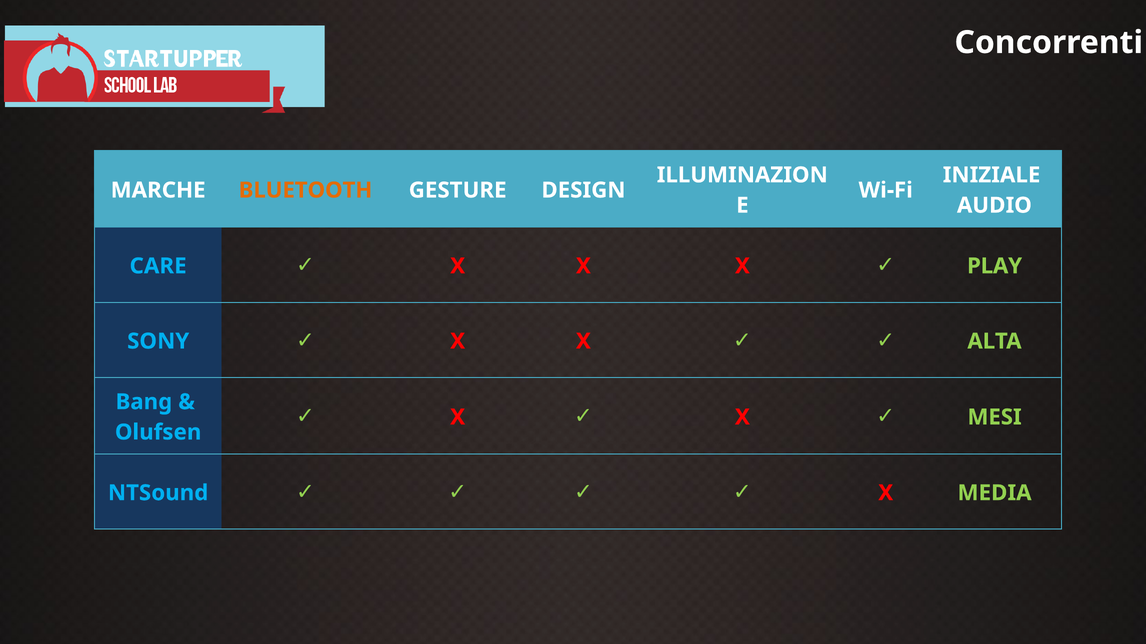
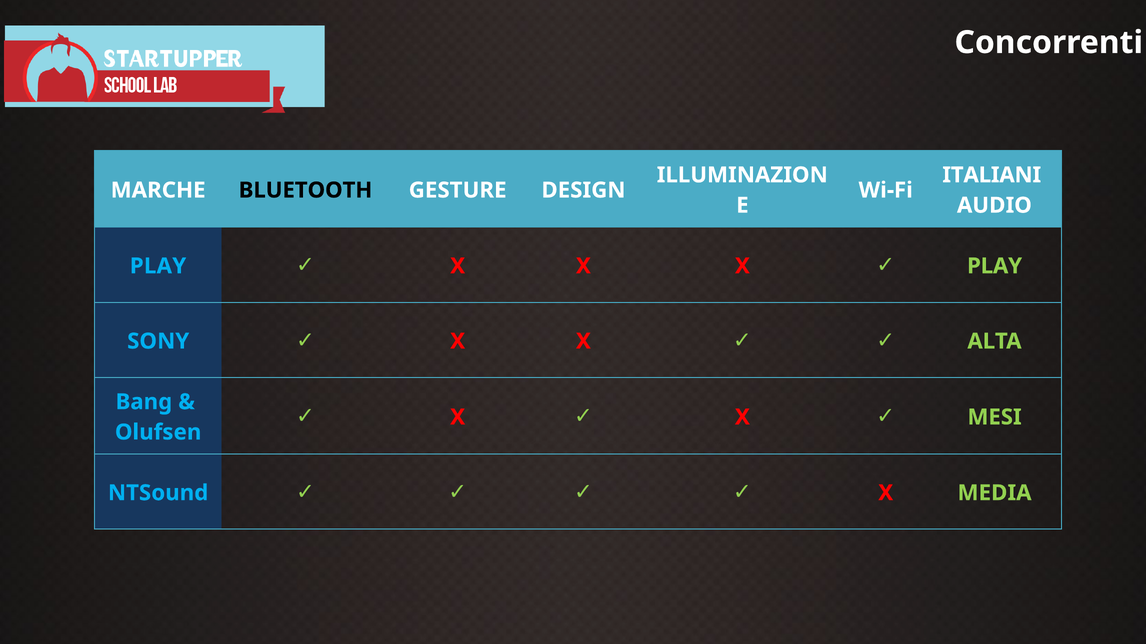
INIZIALE: INIZIALE -> ITALIANI
BLUETOOTH colour: orange -> black
CARE at (158, 266): CARE -> PLAY
